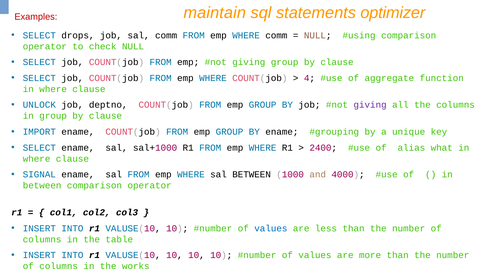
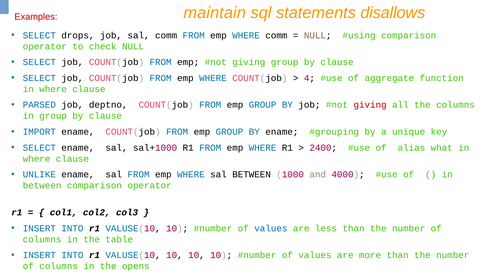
optimizer: optimizer -> disallows
UNLOCK: UNLOCK -> PARSED
giving at (370, 105) colour: purple -> red
SIGNAL: SIGNAL -> UNLIKE
works: works -> opens
